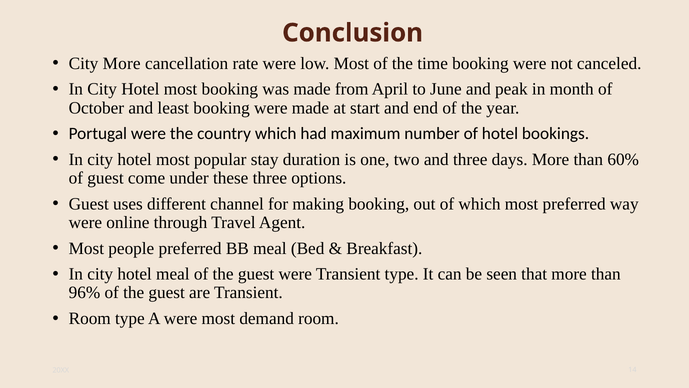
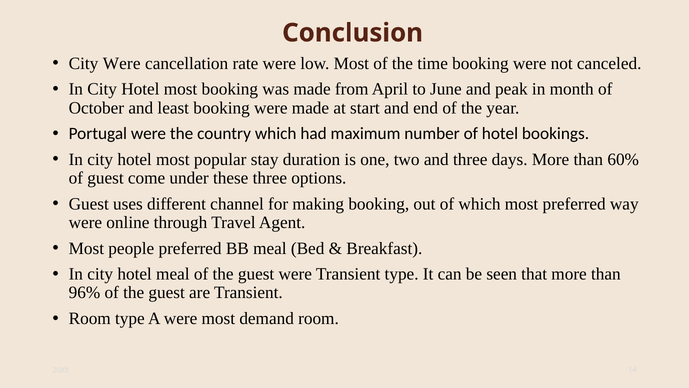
City More: More -> Were
